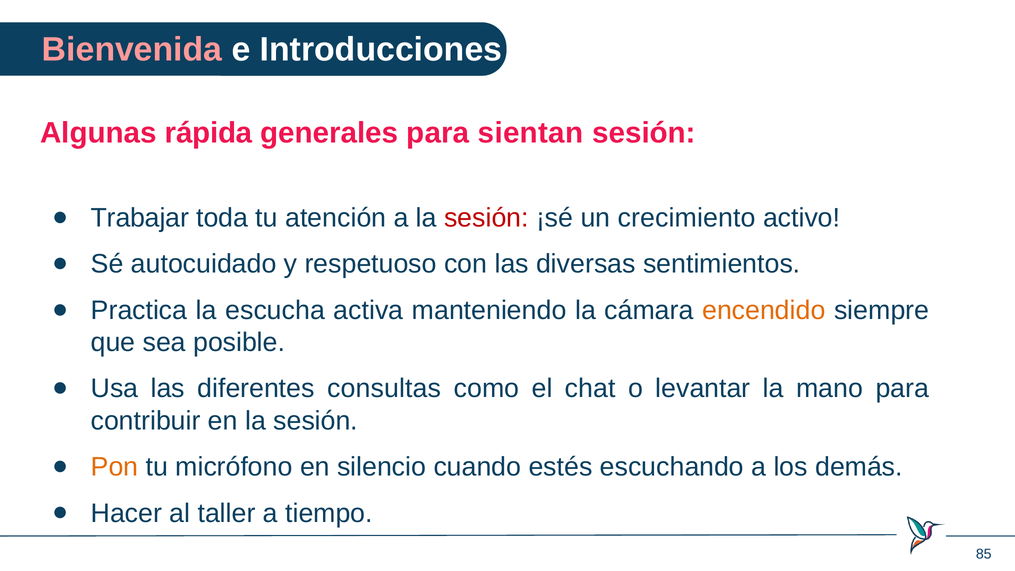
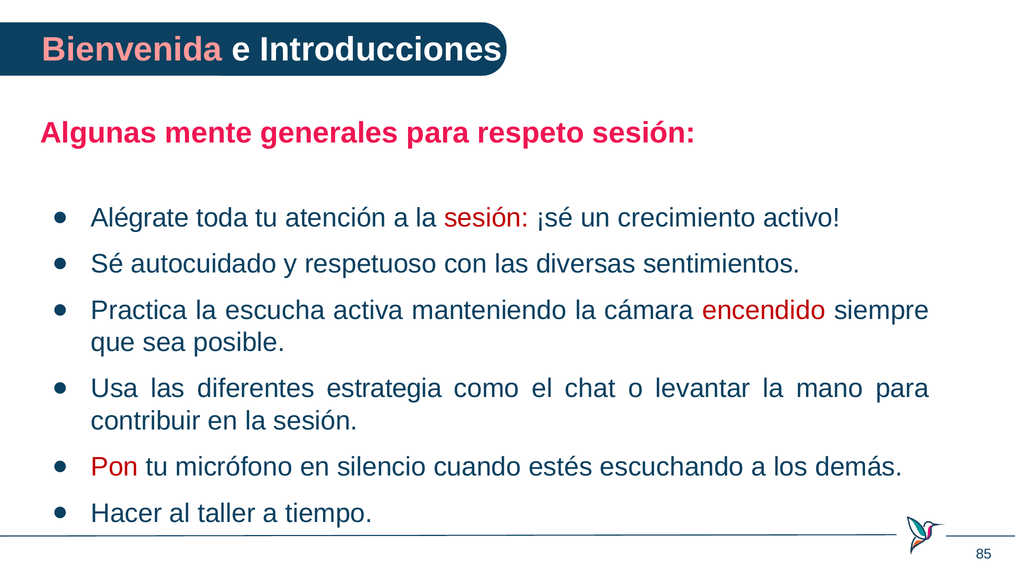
rápida: rápida -> mente
sientan: sientan -> respeto
Trabajar: Trabajar -> Alégrate
encendido colour: orange -> red
consultas: consultas -> estrategia
Pon colour: orange -> red
